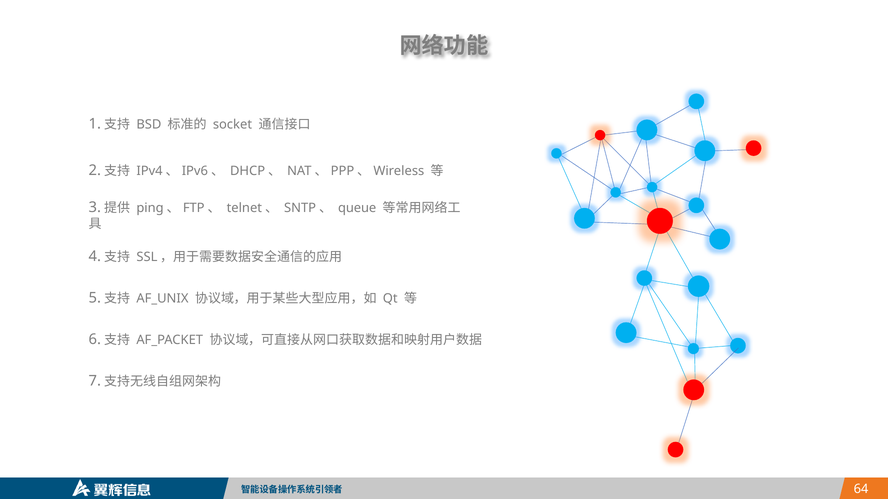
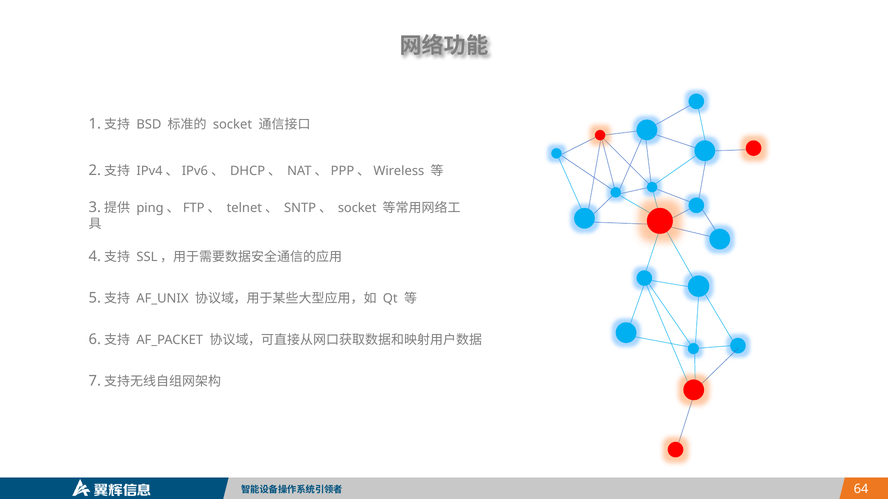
SNTP、 queue: queue -> socket
